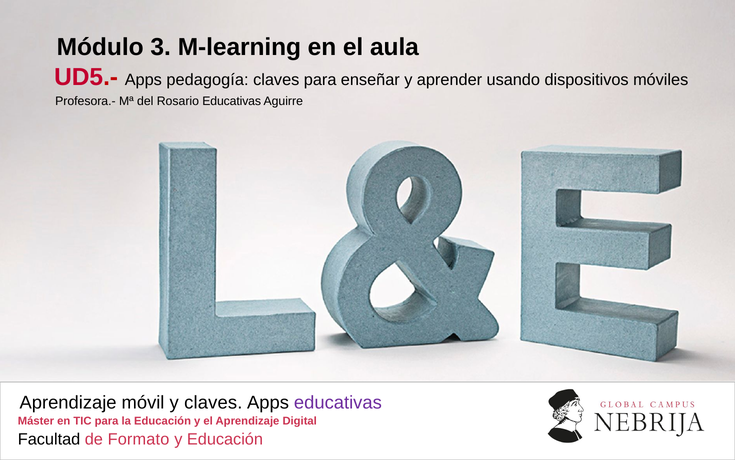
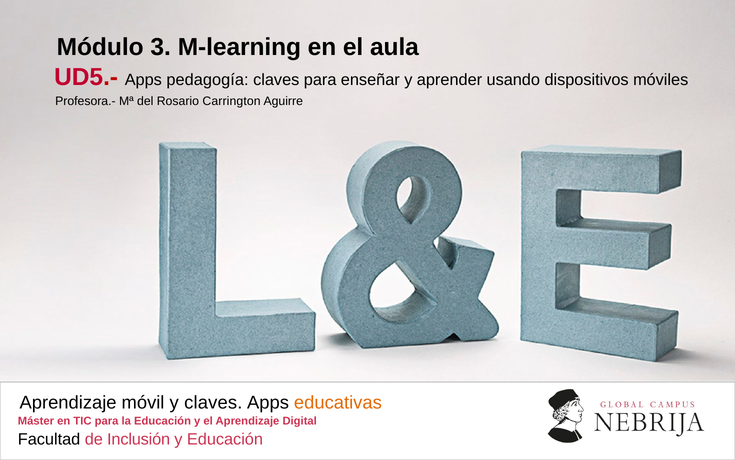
Rosario Educativas: Educativas -> Carrington
educativas at (338, 402) colour: purple -> orange
Formato: Formato -> Inclusión
